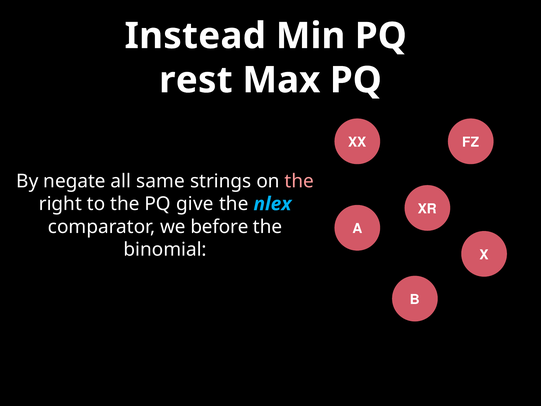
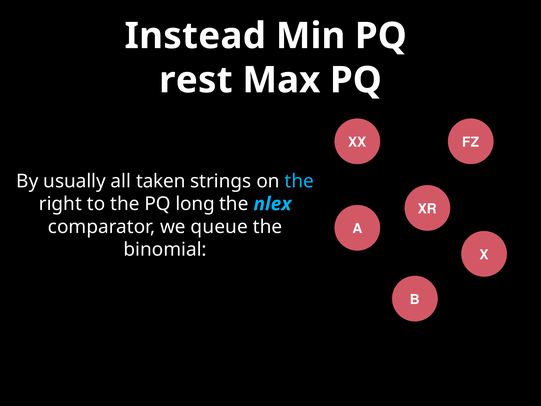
negate: negate -> usually
same: same -> taken
the at (299, 181) colour: pink -> light blue
give: give -> long
before: before -> queue
